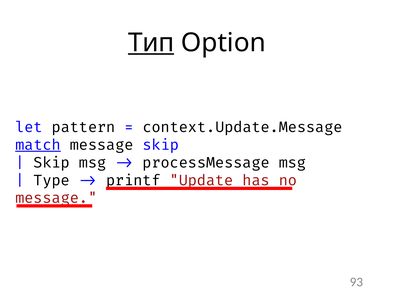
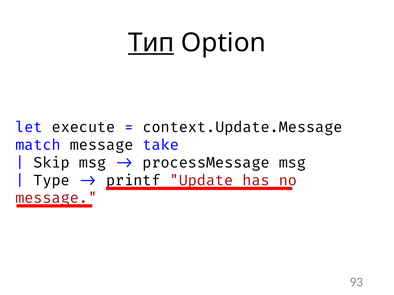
pattern: pattern -> execute
match underline: present -> none
message skip: skip -> take
